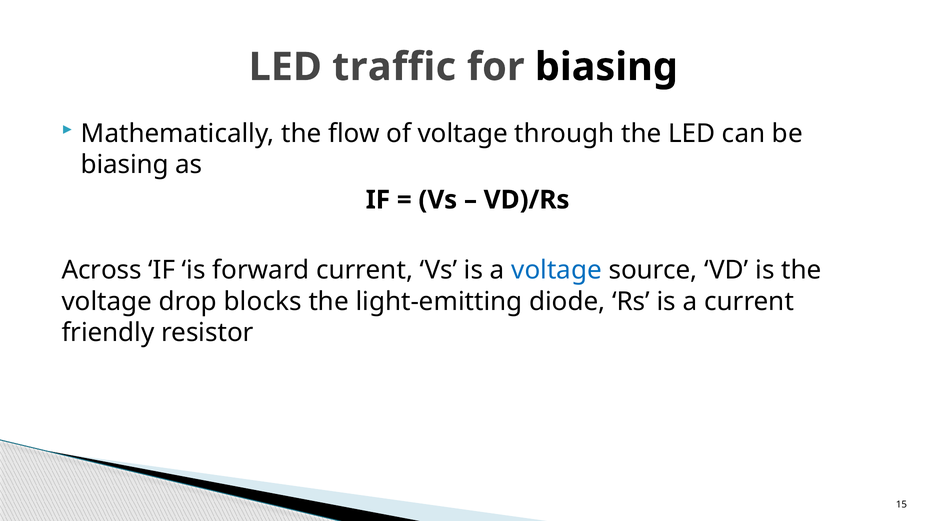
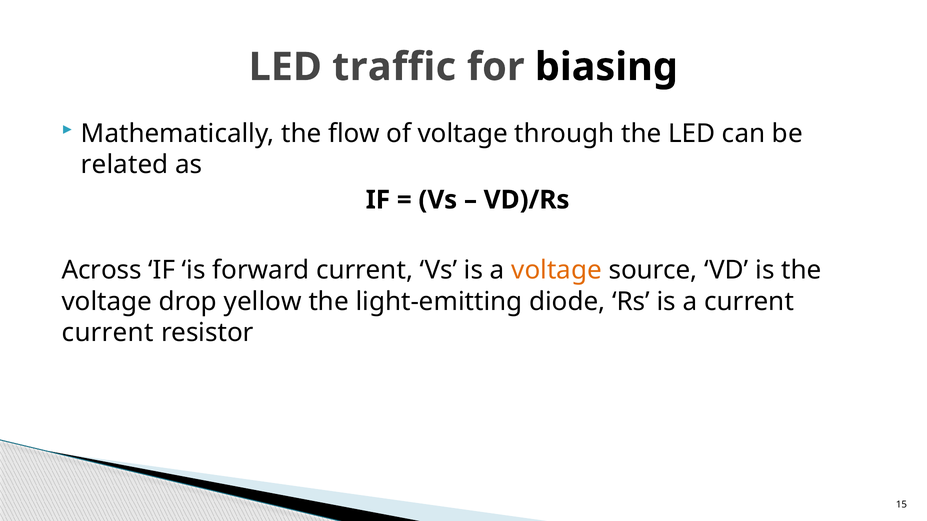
biasing at (125, 165): biasing -> related
voltage at (557, 270) colour: blue -> orange
blocks: blocks -> yellow
friendly at (108, 333): friendly -> current
